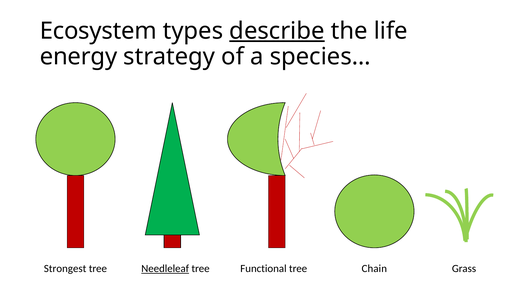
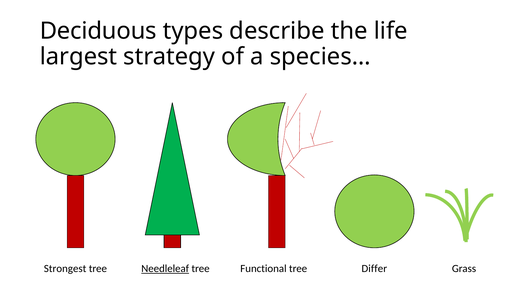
Ecosystem: Ecosystem -> Deciduous
describe underline: present -> none
energy: energy -> largest
Chain: Chain -> Differ
